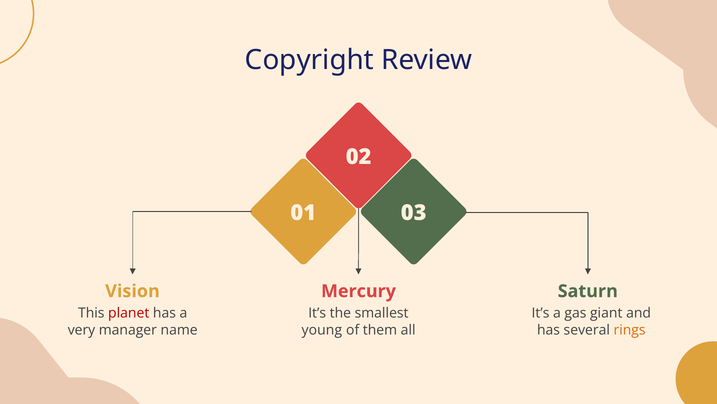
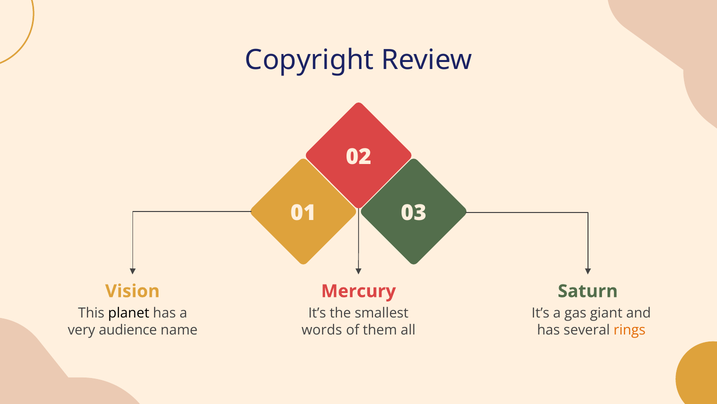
planet colour: red -> black
manager: manager -> audience
young: young -> words
